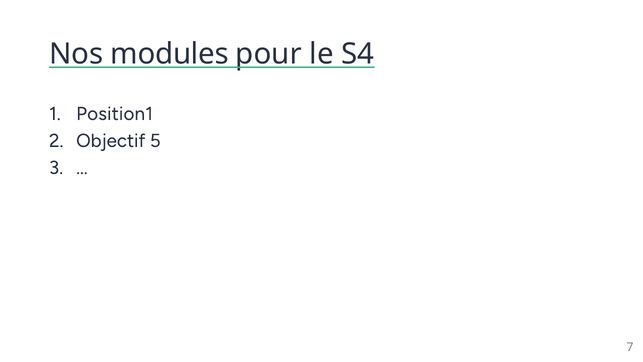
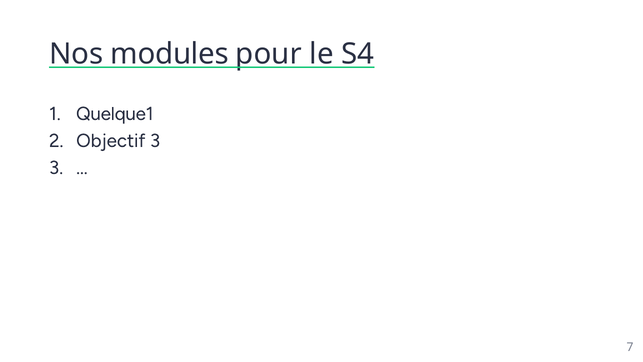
Position1: Position1 -> Quelque1
Objectif 5: 5 -> 3
